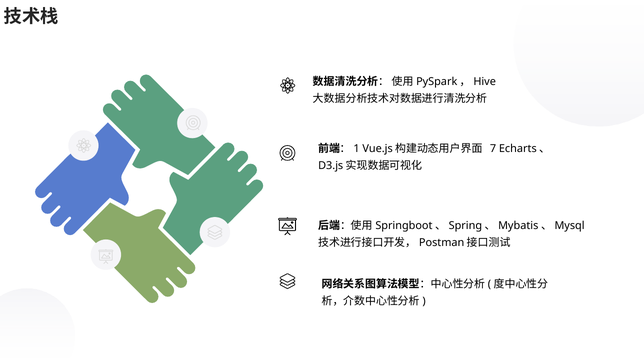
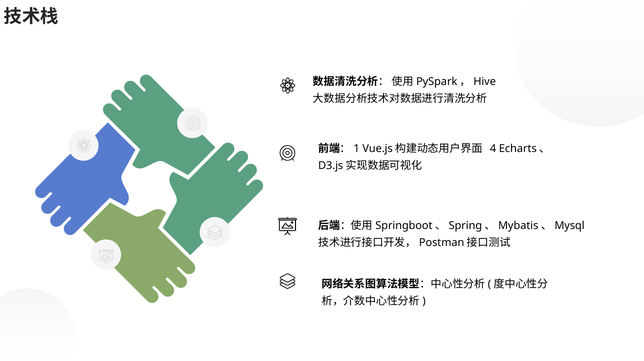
7: 7 -> 4
